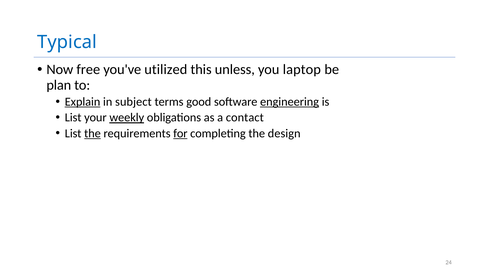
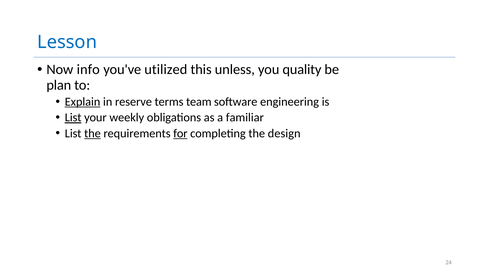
Typical: Typical -> Lesson
free: free -> info
laptop: laptop -> quality
subject: subject -> reserve
good: good -> team
engineering underline: present -> none
List at (73, 118) underline: none -> present
weekly underline: present -> none
contact: contact -> familiar
